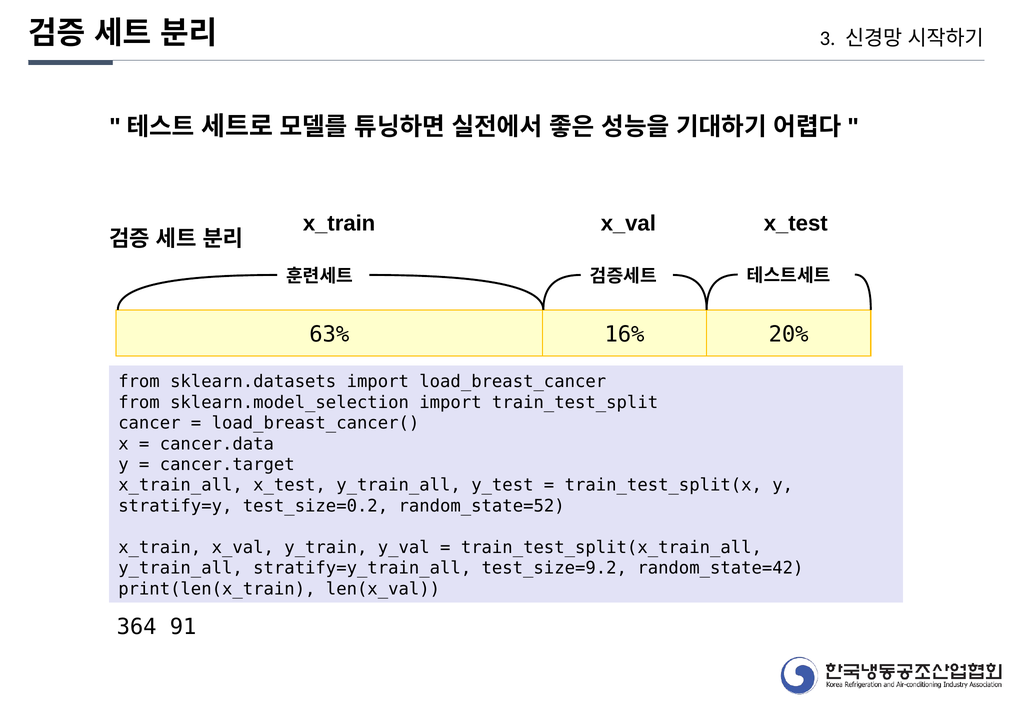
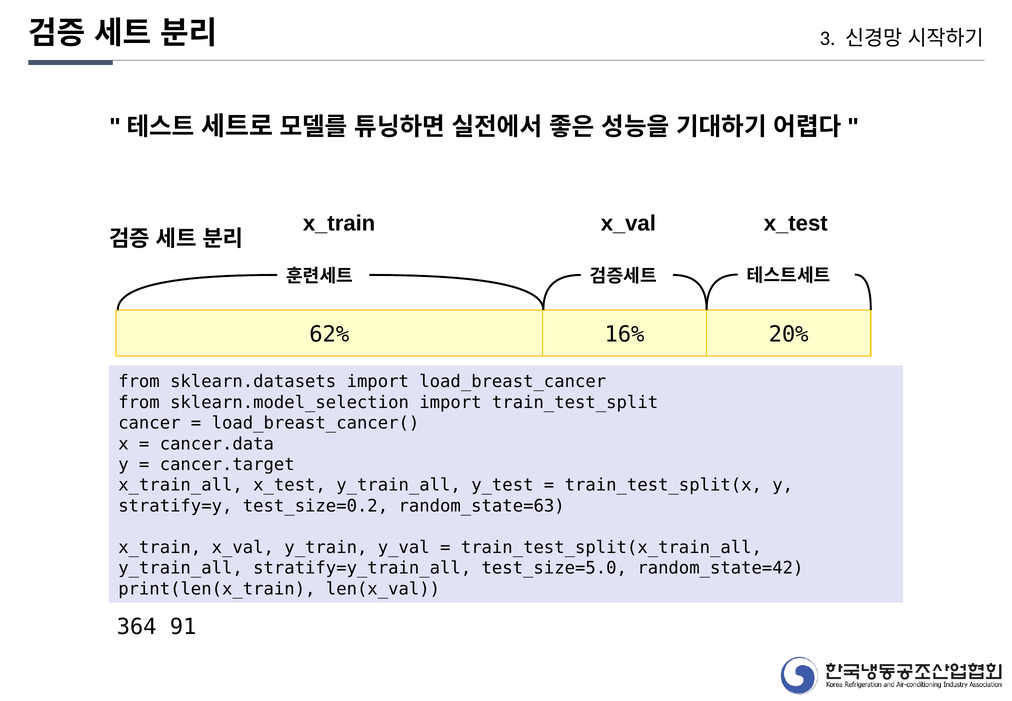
63%: 63% -> 62%
random_state=52: random_state=52 -> random_state=63
test_size=9.2: test_size=9.2 -> test_size=5.0
